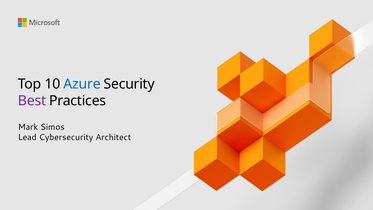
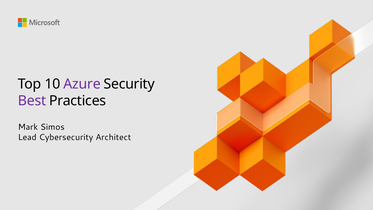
Azure colour: blue -> purple
